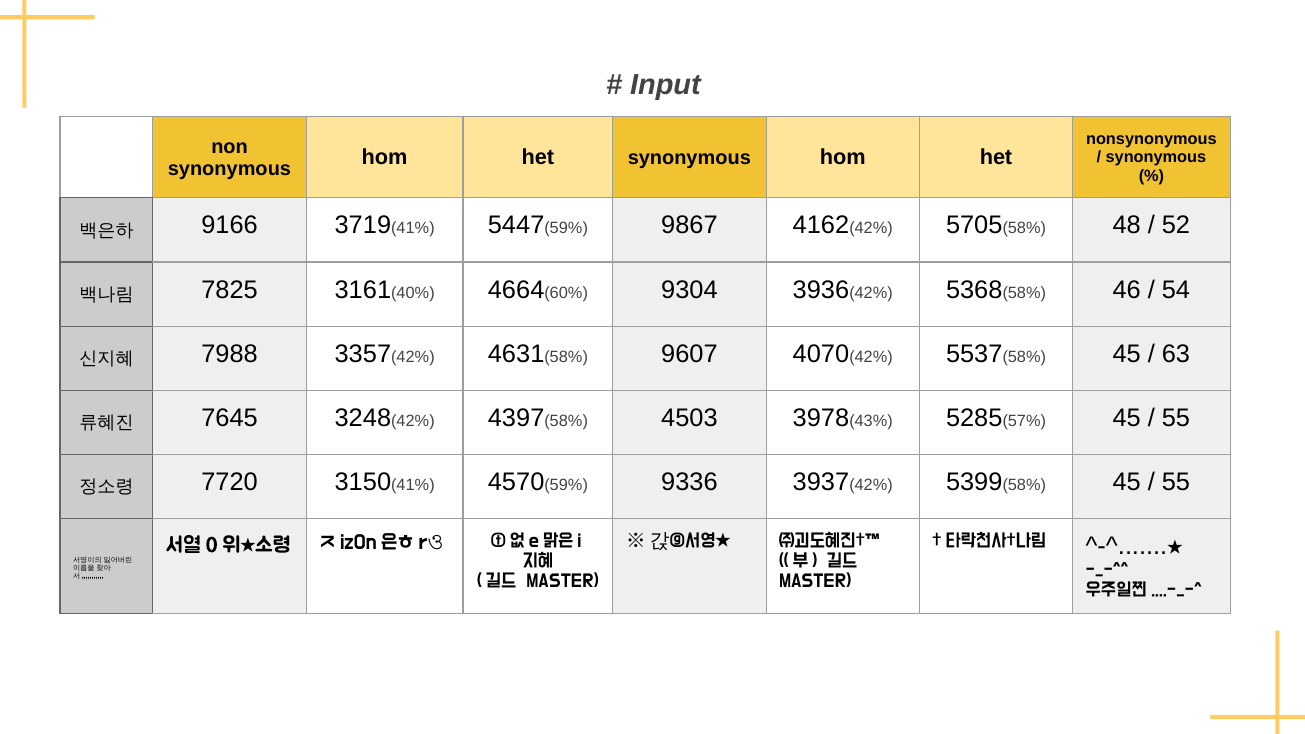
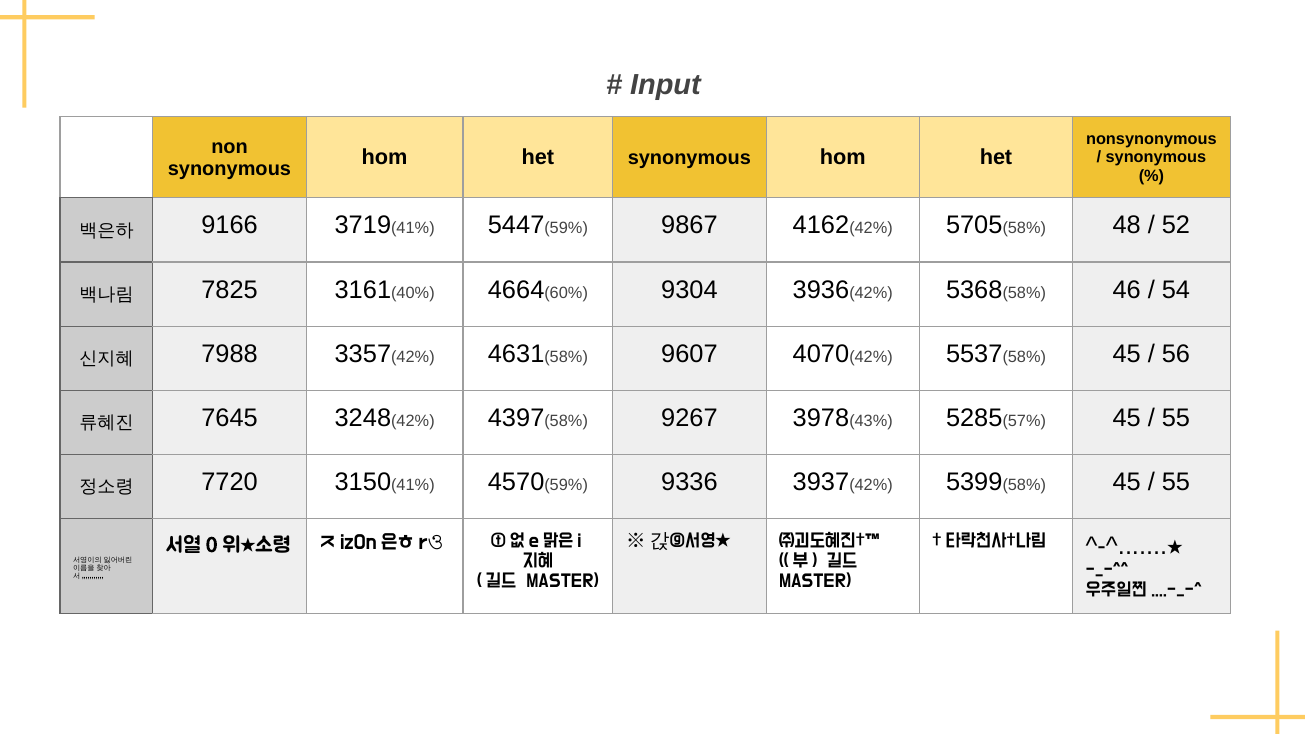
63: 63 -> 56
4503: 4503 -> 9267
